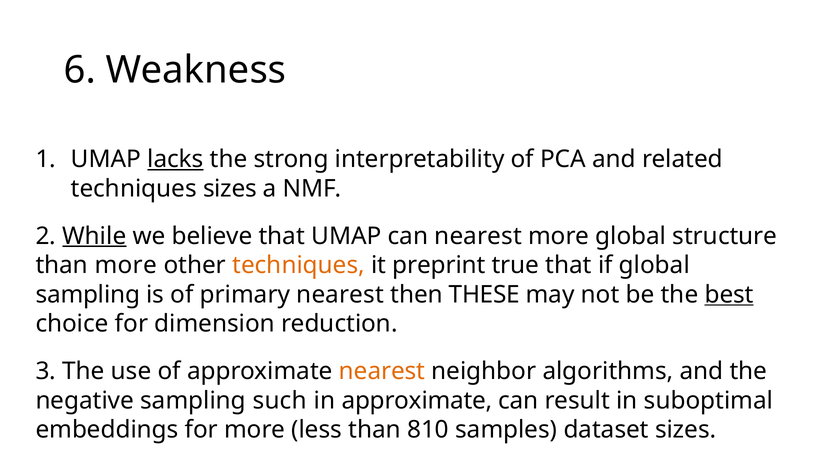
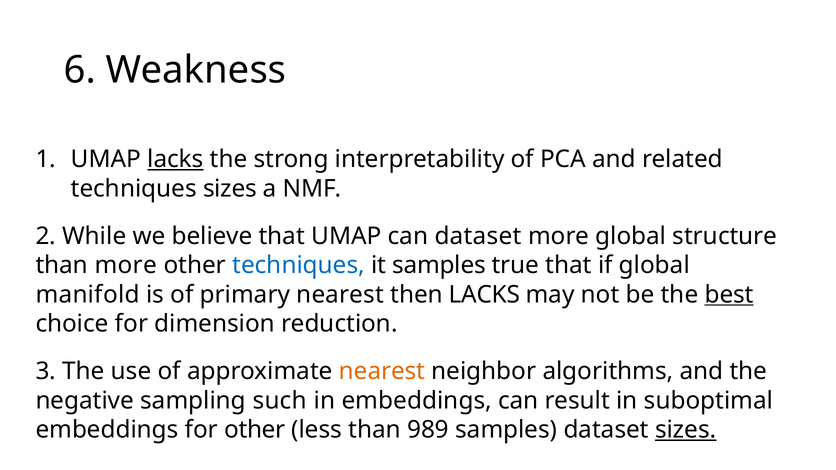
While underline: present -> none
can nearest: nearest -> dataset
techniques at (299, 265) colour: orange -> blue
it preprint: preprint -> samples
sampling at (88, 295): sampling -> manifold
then THESE: THESE -> LACKS
in approximate: approximate -> embeddings
for more: more -> other
810: 810 -> 989
sizes at (686, 430) underline: none -> present
